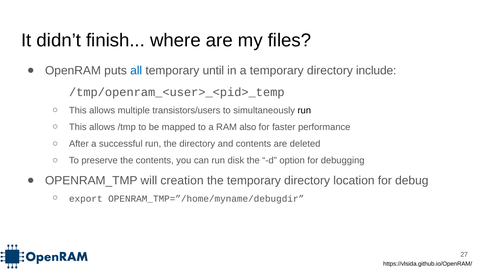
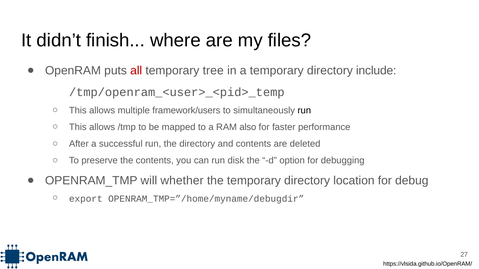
all colour: blue -> red
until: until -> tree
transistors/users: transistors/users -> framework/users
creation: creation -> whether
